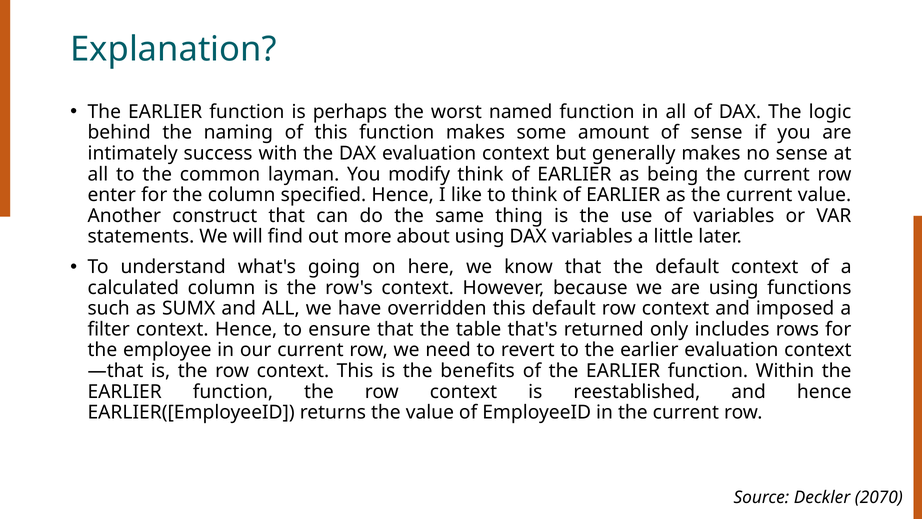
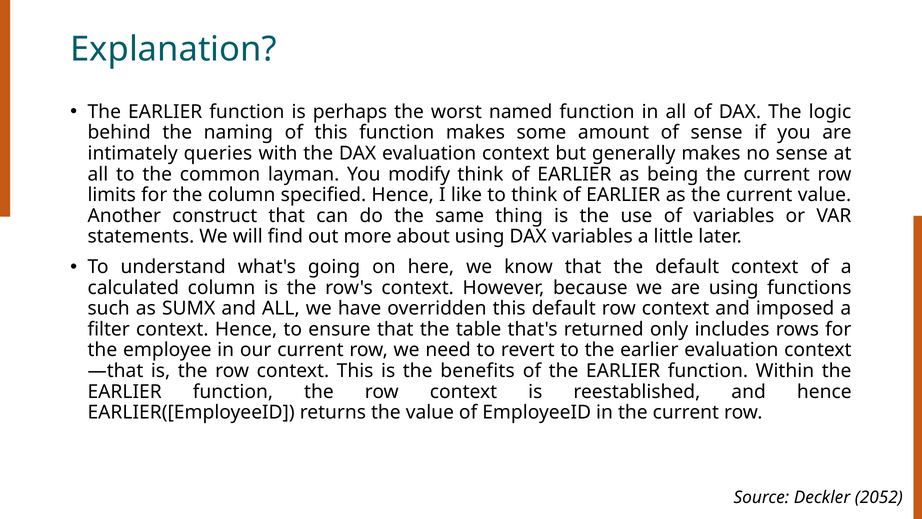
success: success -> queries
enter: enter -> limits
2070: 2070 -> 2052
